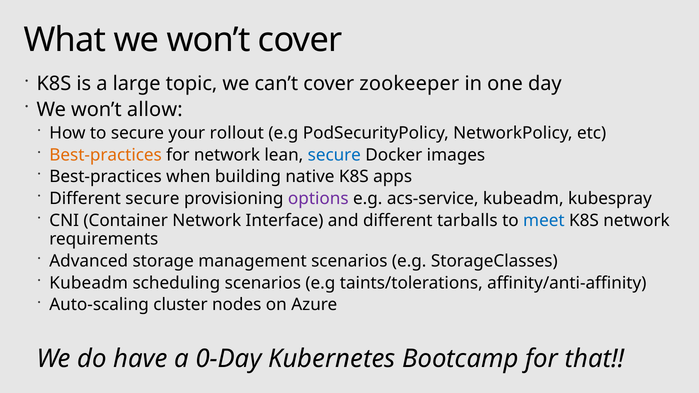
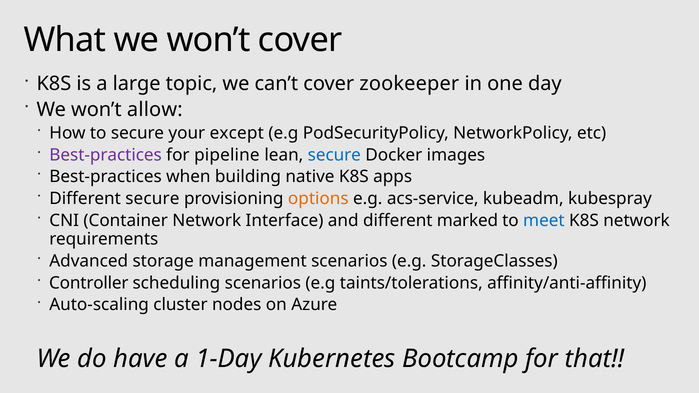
rollout: rollout -> except
Best-practices at (106, 155) colour: orange -> purple
for network: network -> pipeline
options colour: purple -> orange
tarballs: tarballs -> marked
Kubeadm at (89, 283): Kubeadm -> Controller
0-Day: 0-Day -> 1-Day
